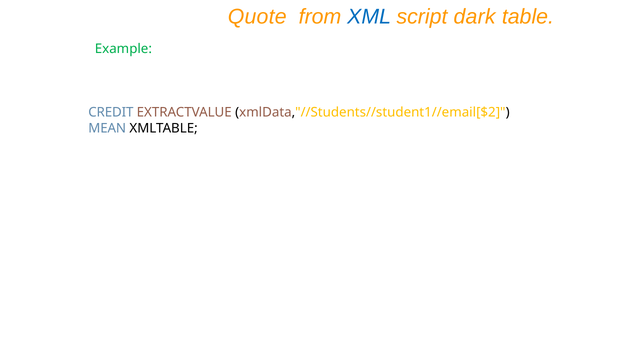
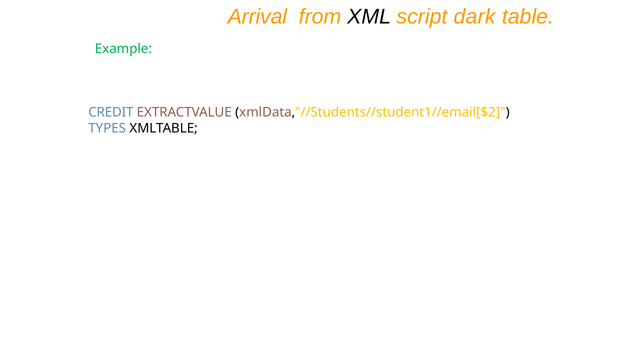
Quote: Quote -> Arrival
XML colour: blue -> black
MEAN: MEAN -> TYPES
